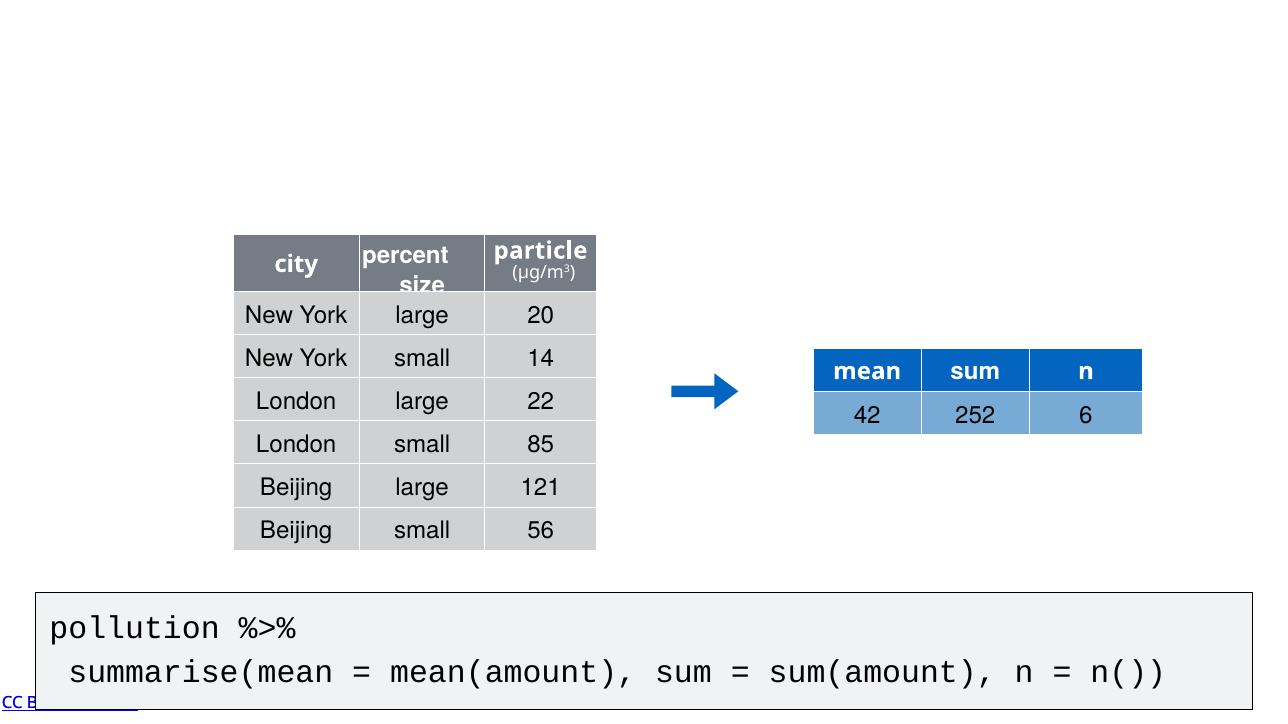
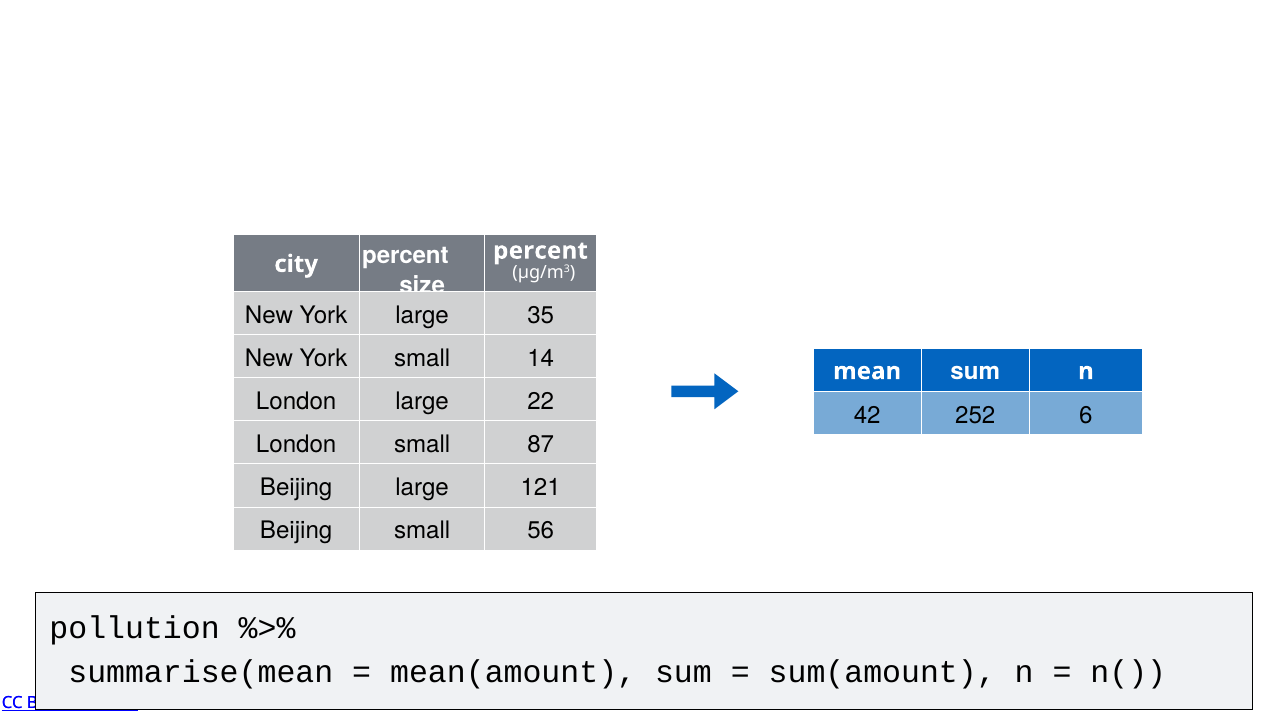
particle at (541, 251): particle -> percent
20: 20 -> 35
85: 85 -> 87
